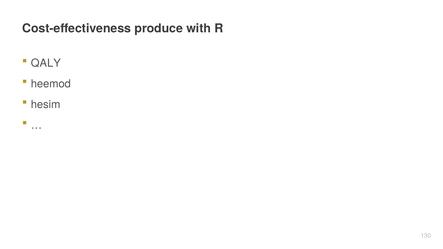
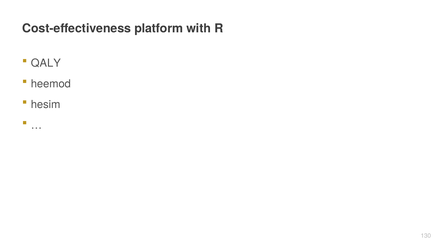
produce: produce -> platform
